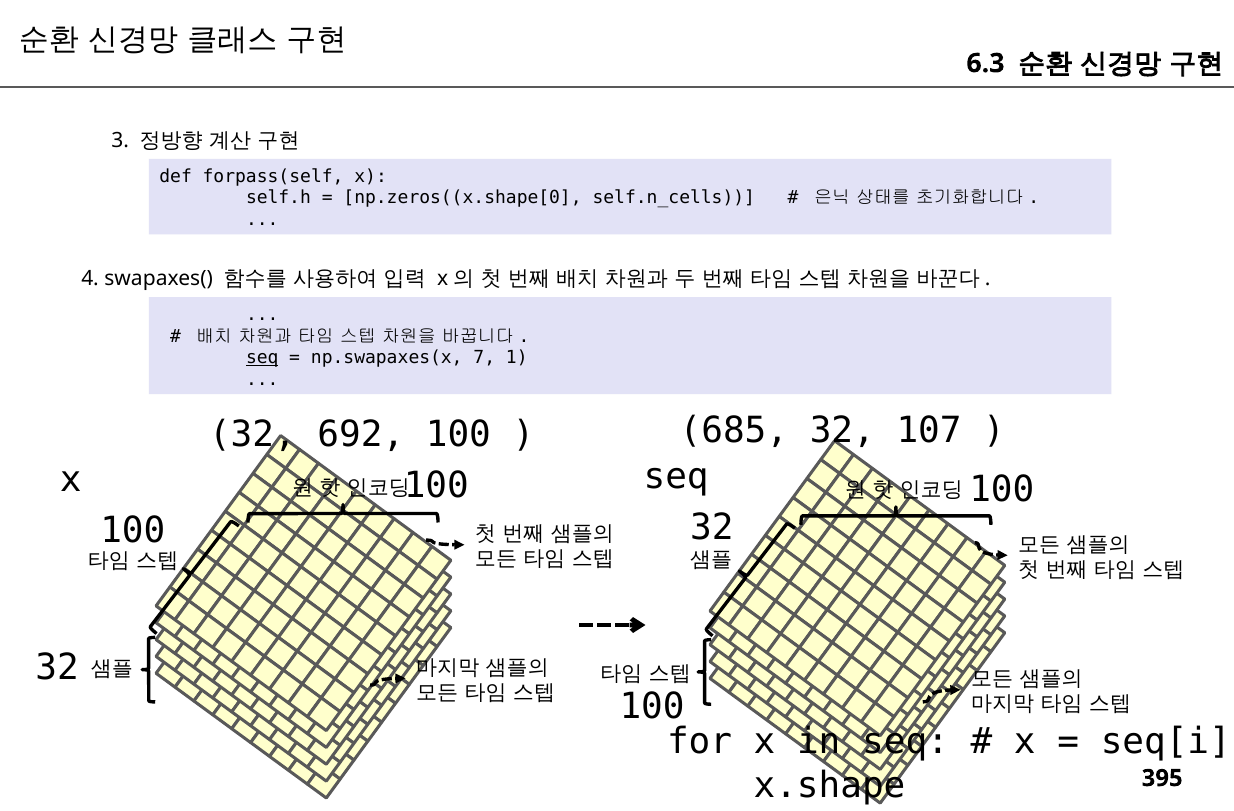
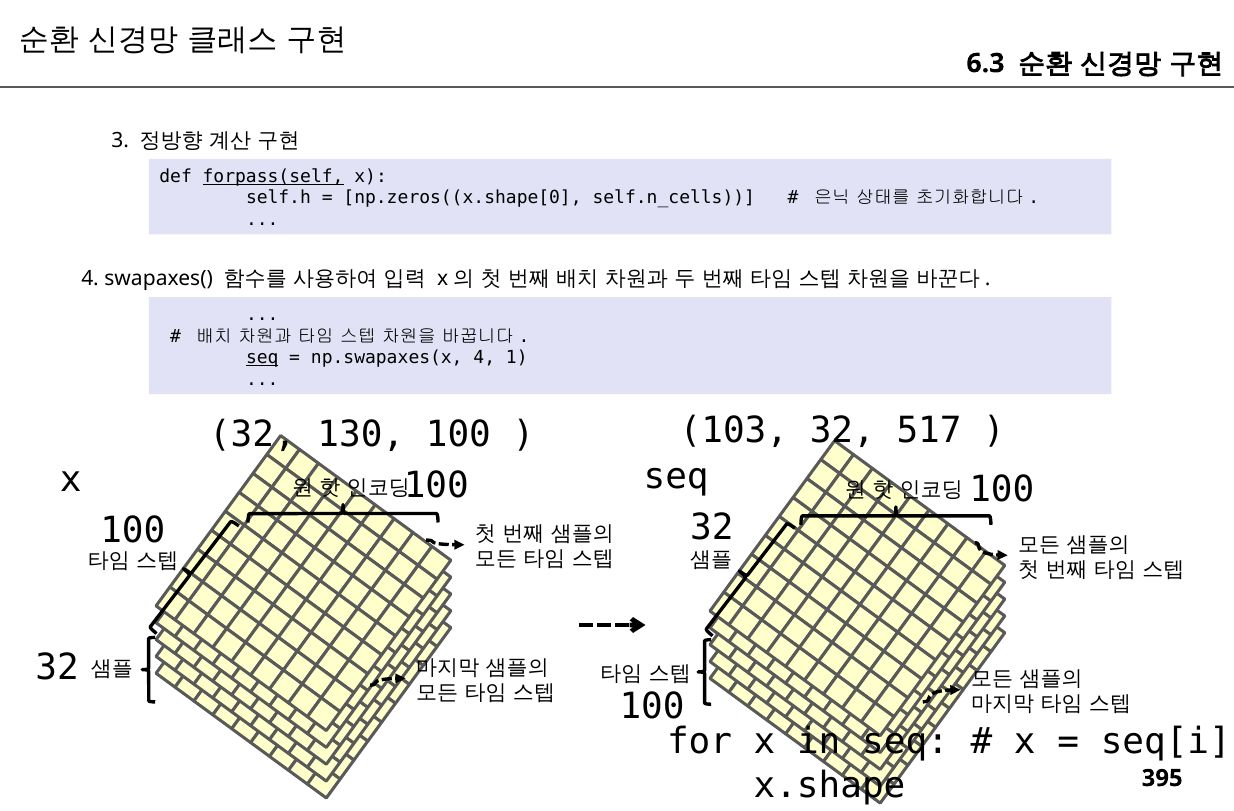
forpass(self underline: none -> present
np.swapaxes(x 7: 7 -> 4
692: 692 -> 130
685: 685 -> 103
107: 107 -> 517
